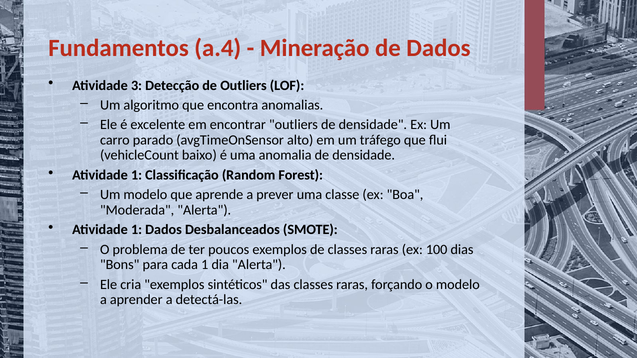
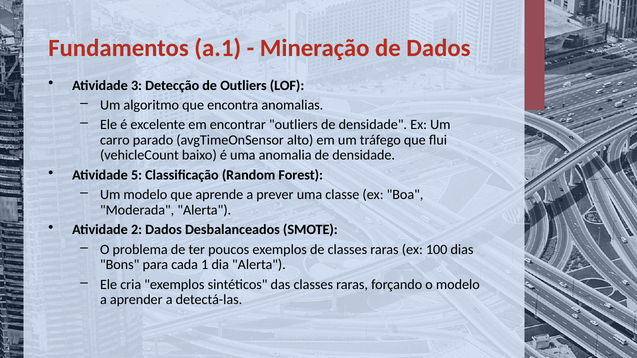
a.4: a.4 -> a.1
1 at (137, 175): 1 -> 5
1 at (137, 230): 1 -> 2
